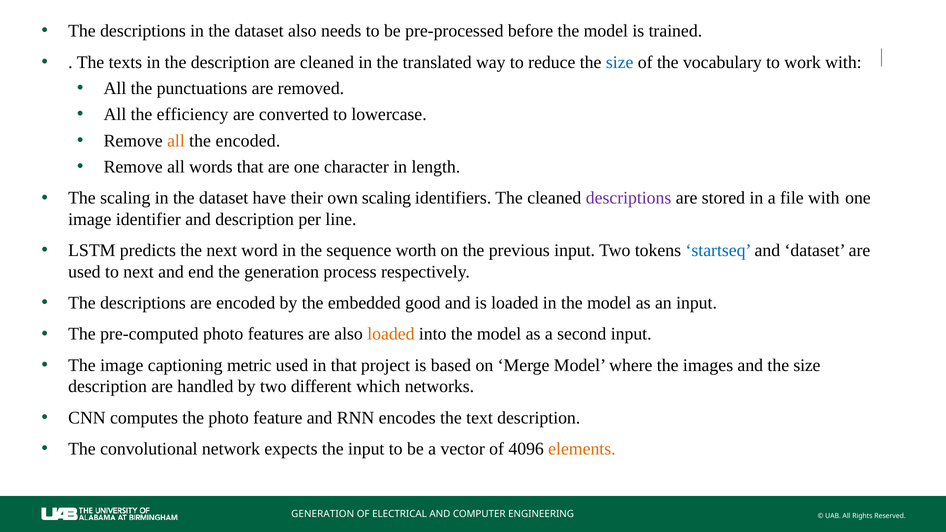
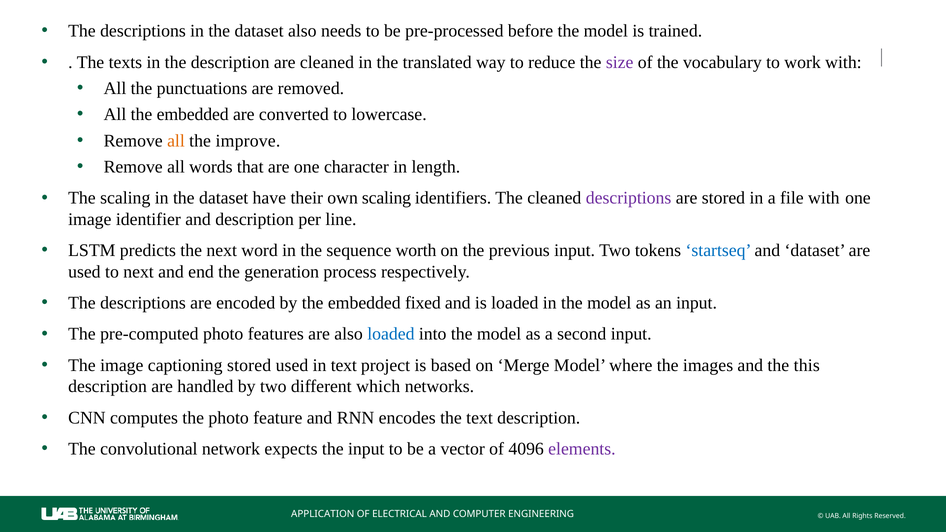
size at (620, 62) colour: blue -> purple
All the efficiency: efficiency -> embedded
the encoded: encoded -> improve
good: good -> fixed
loaded at (391, 334) colour: orange -> blue
captioning metric: metric -> stored
in that: that -> text
and the size: size -> this
elements colour: orange -> purple
GENERATION at (323, 514): GENERATION -> APPLICATION
